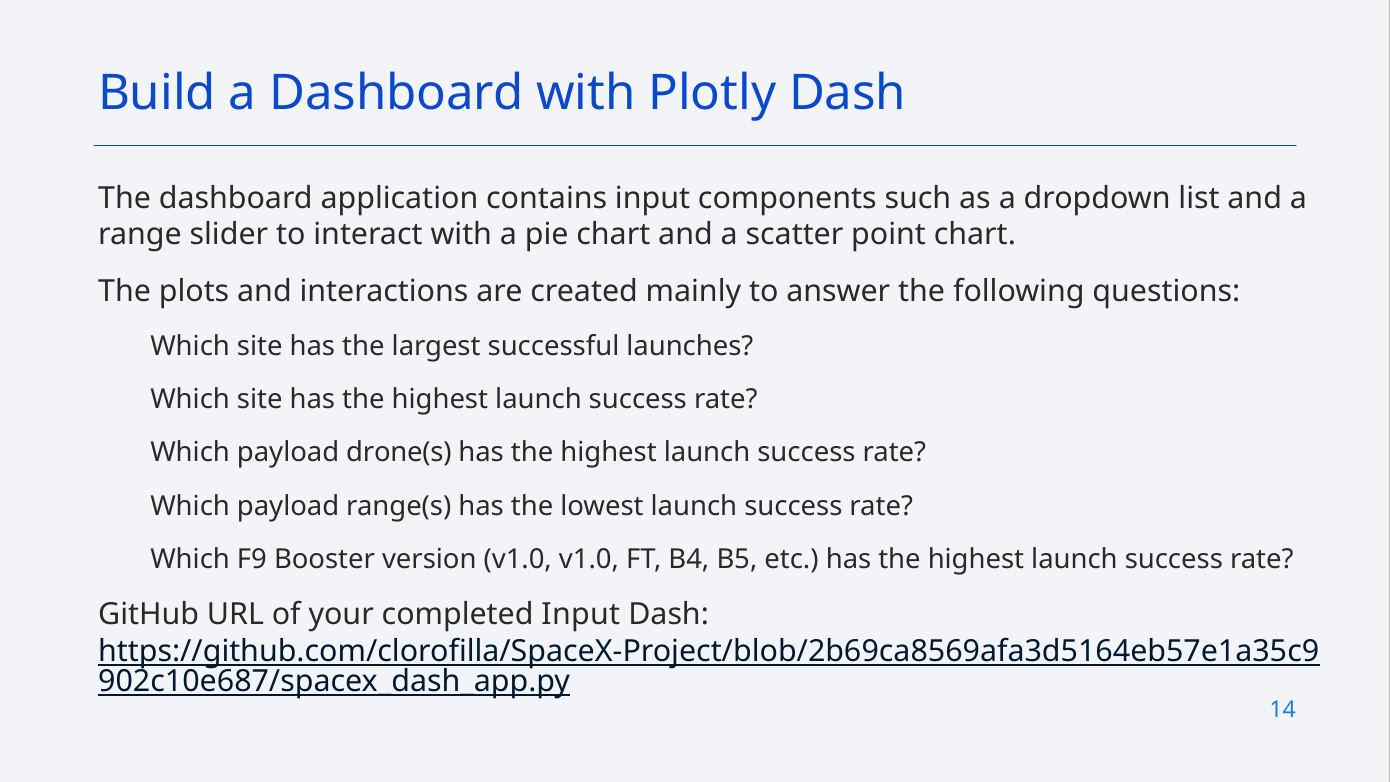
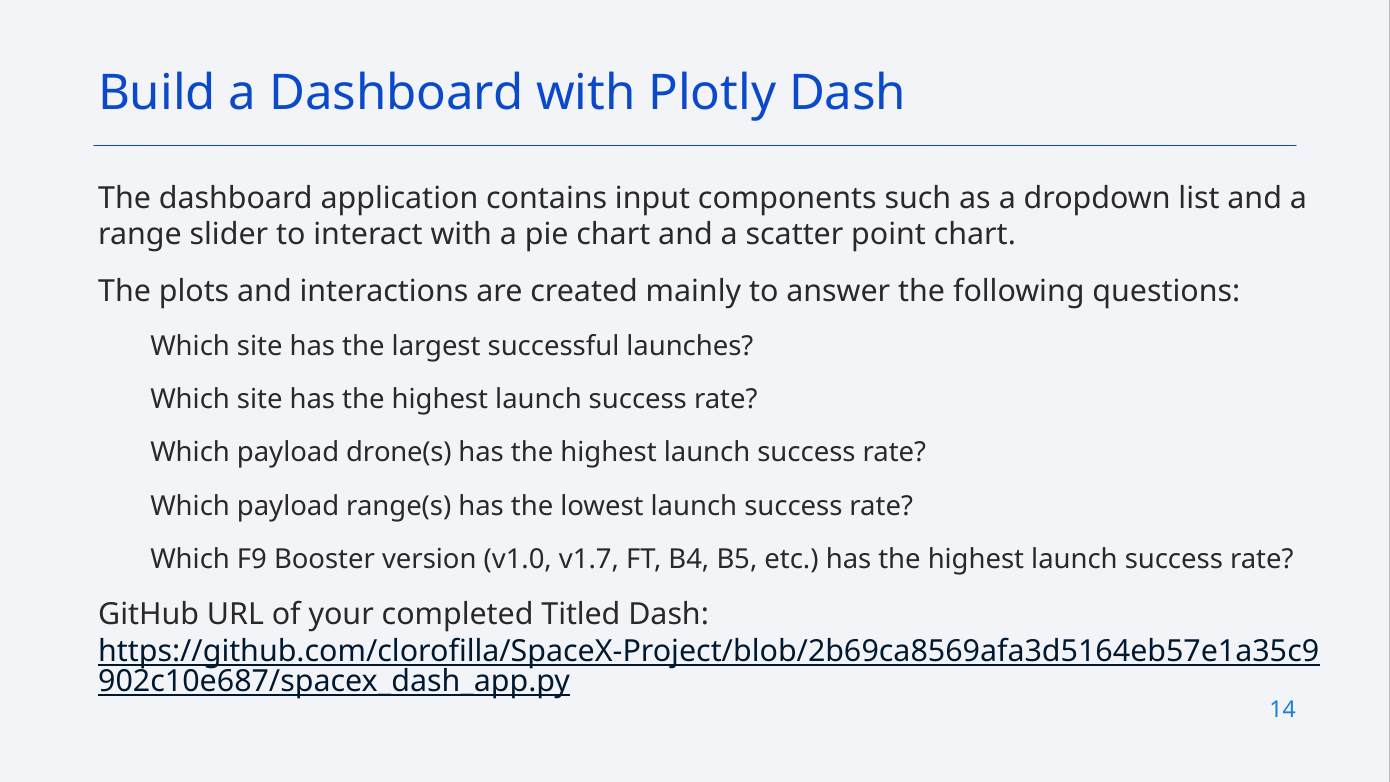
v1.0 v1.0: v1.0 -> v1.7
completed Input: Input -> Titled
